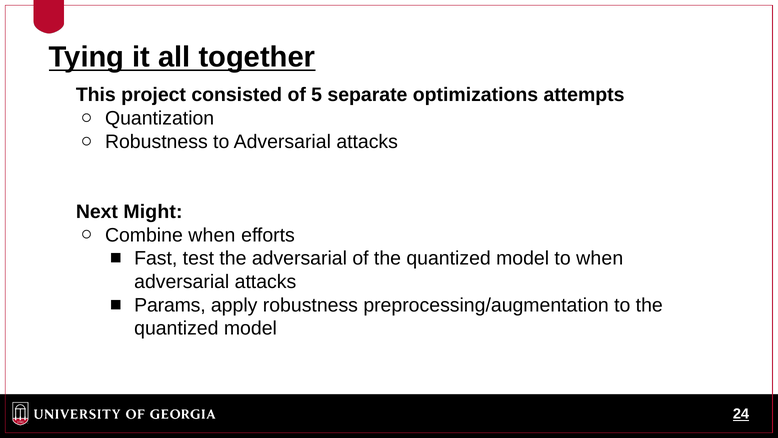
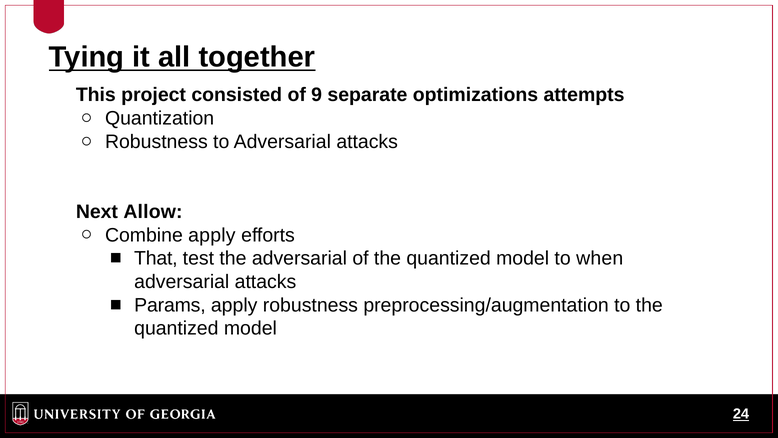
5: 5 -> 9
Might: Might -> Allow
Combine when: when -> apply
Fast: Fast -> That
